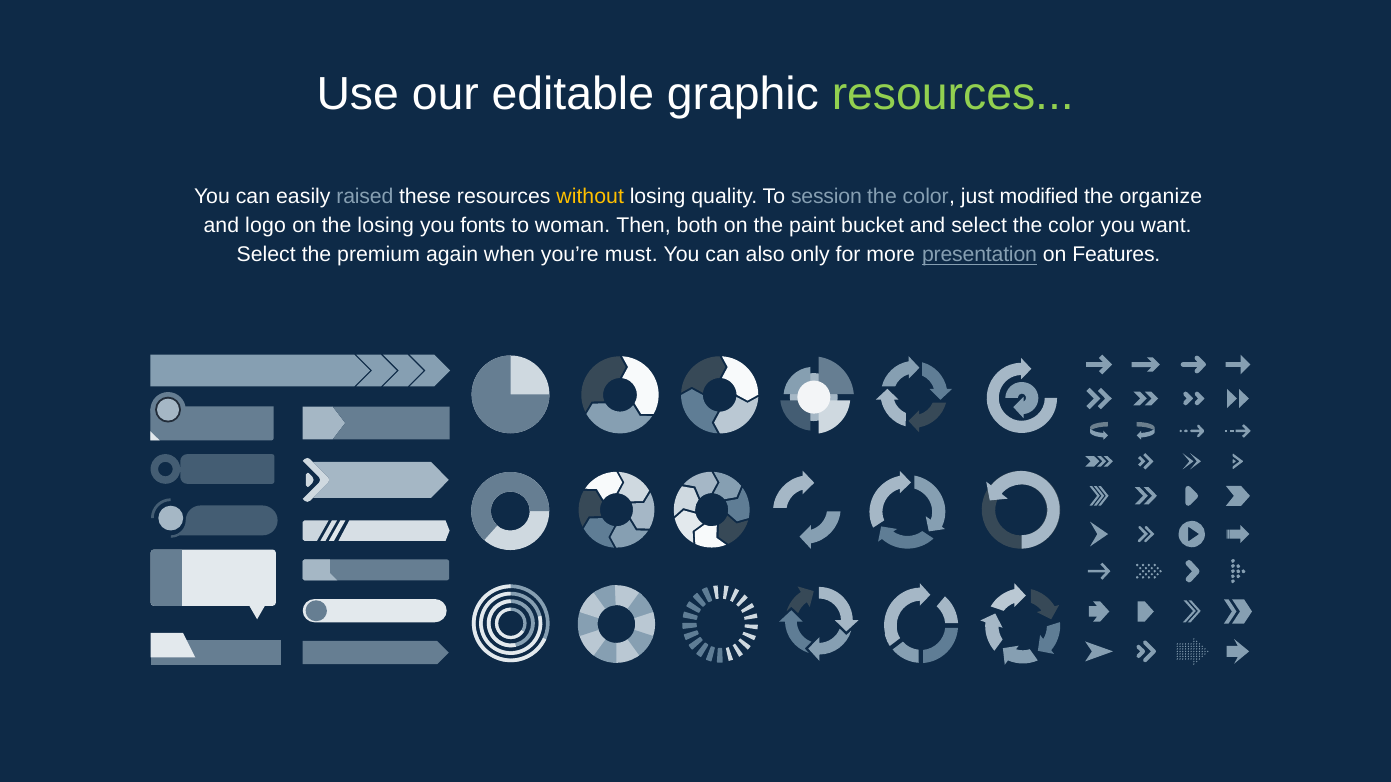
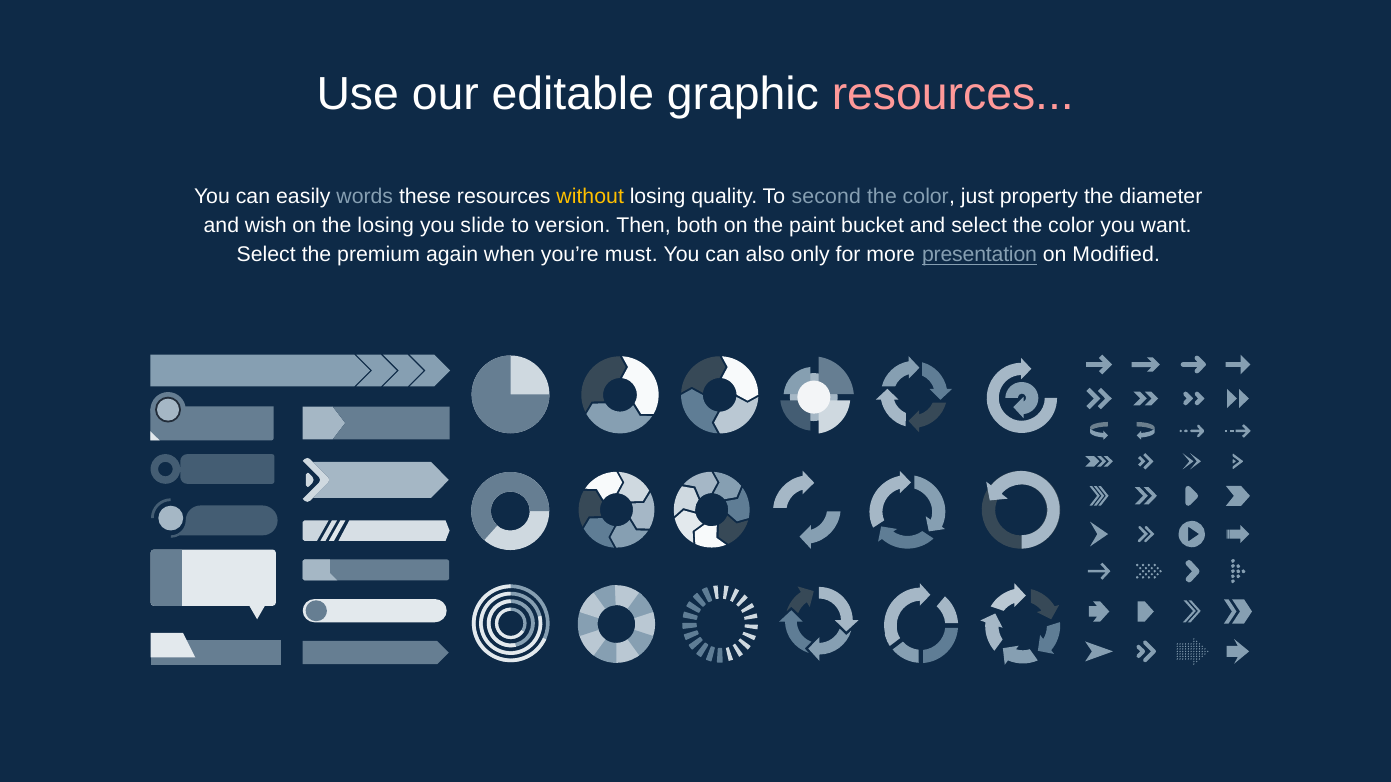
resources at (953, 94) colour: light green -> pink
raised: raised -> words
session: session -> second
modified: modified -> property
organize: organize -> diameter
logo: logo -> wish
fonts: fonts -> slide
woman: woman -> version
Features: Features -> Modified
